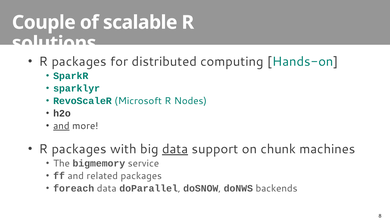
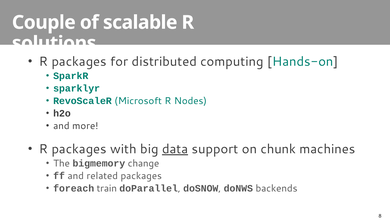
and at (61, 126) underline: present -> none
service: service -> change
foreach data: data -> train
